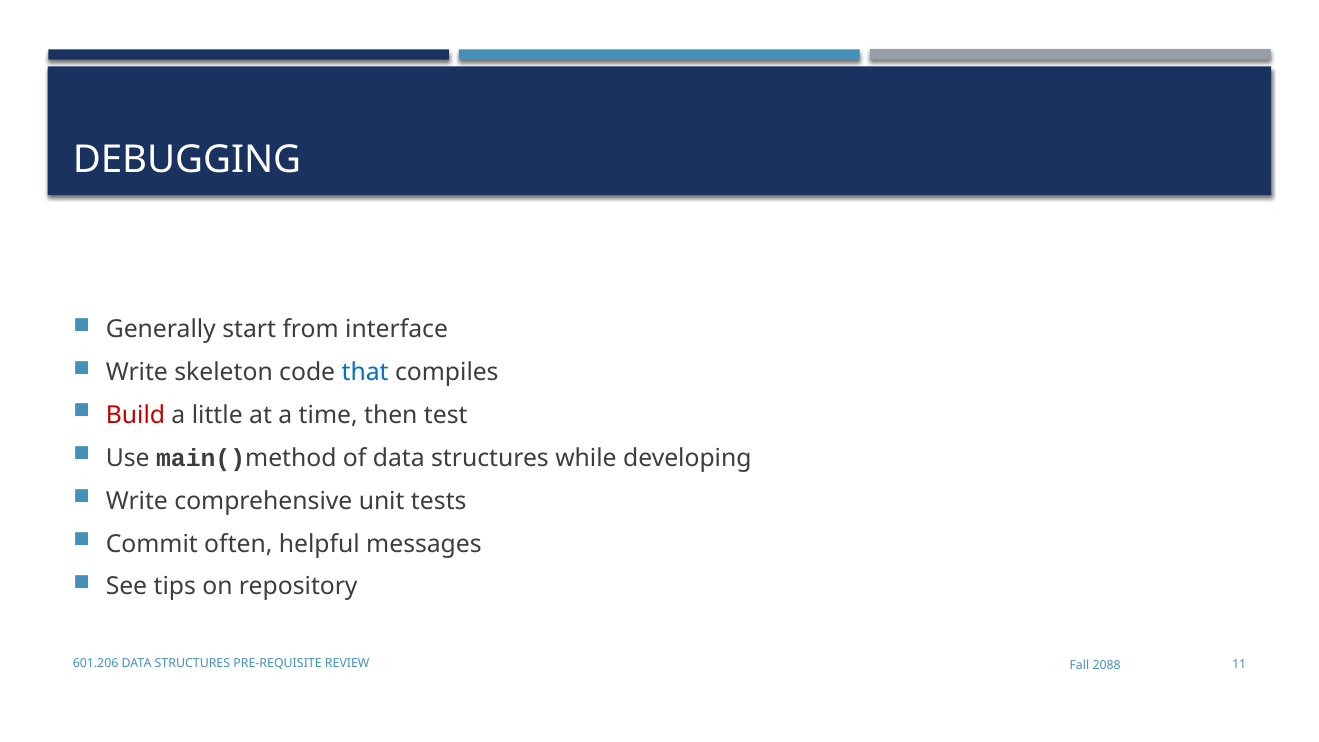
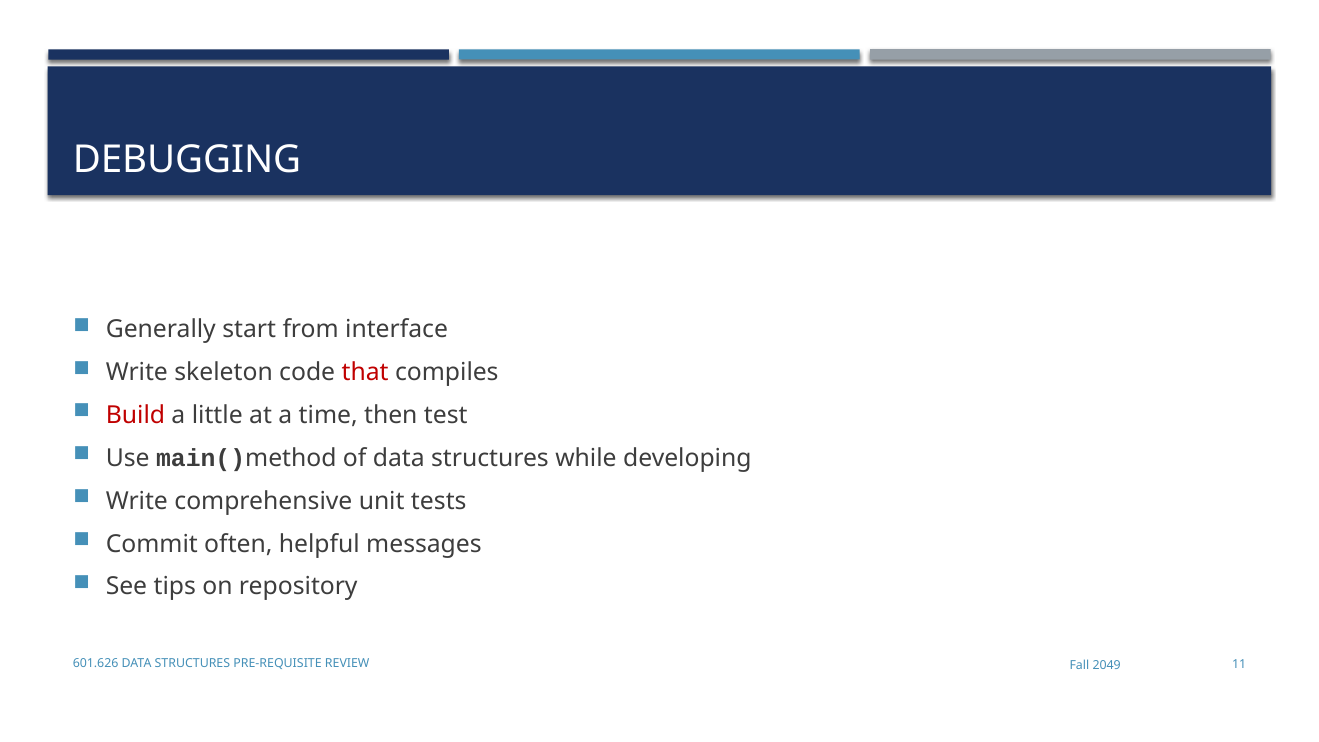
that colour: blue -> red
601.206: 601.206 -> 601.626
2088: 2088 -> 2049
